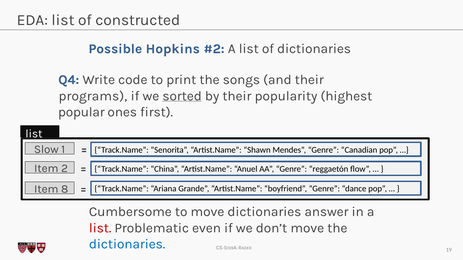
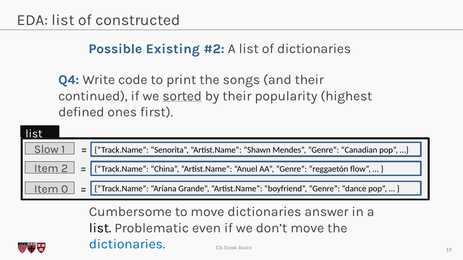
Hopkins: Hopkins -> Existing
programs: programs -> continued
popular: popular -> defined
8: 8 -> 0
list at (100, 228) colour: red -> black
